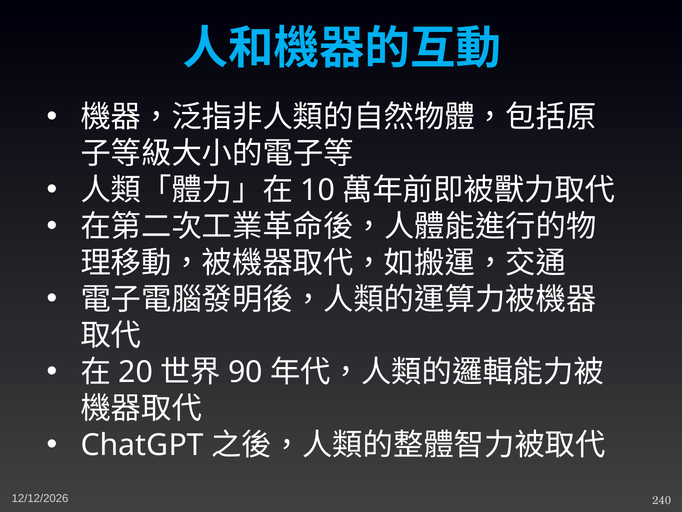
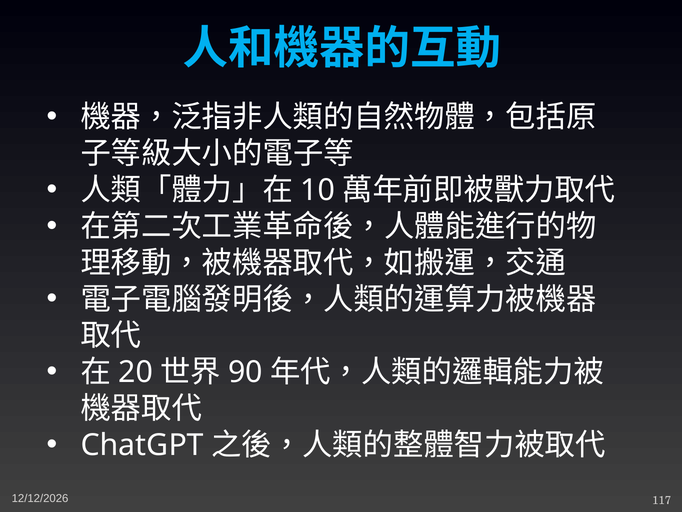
240: 240 -> 117
